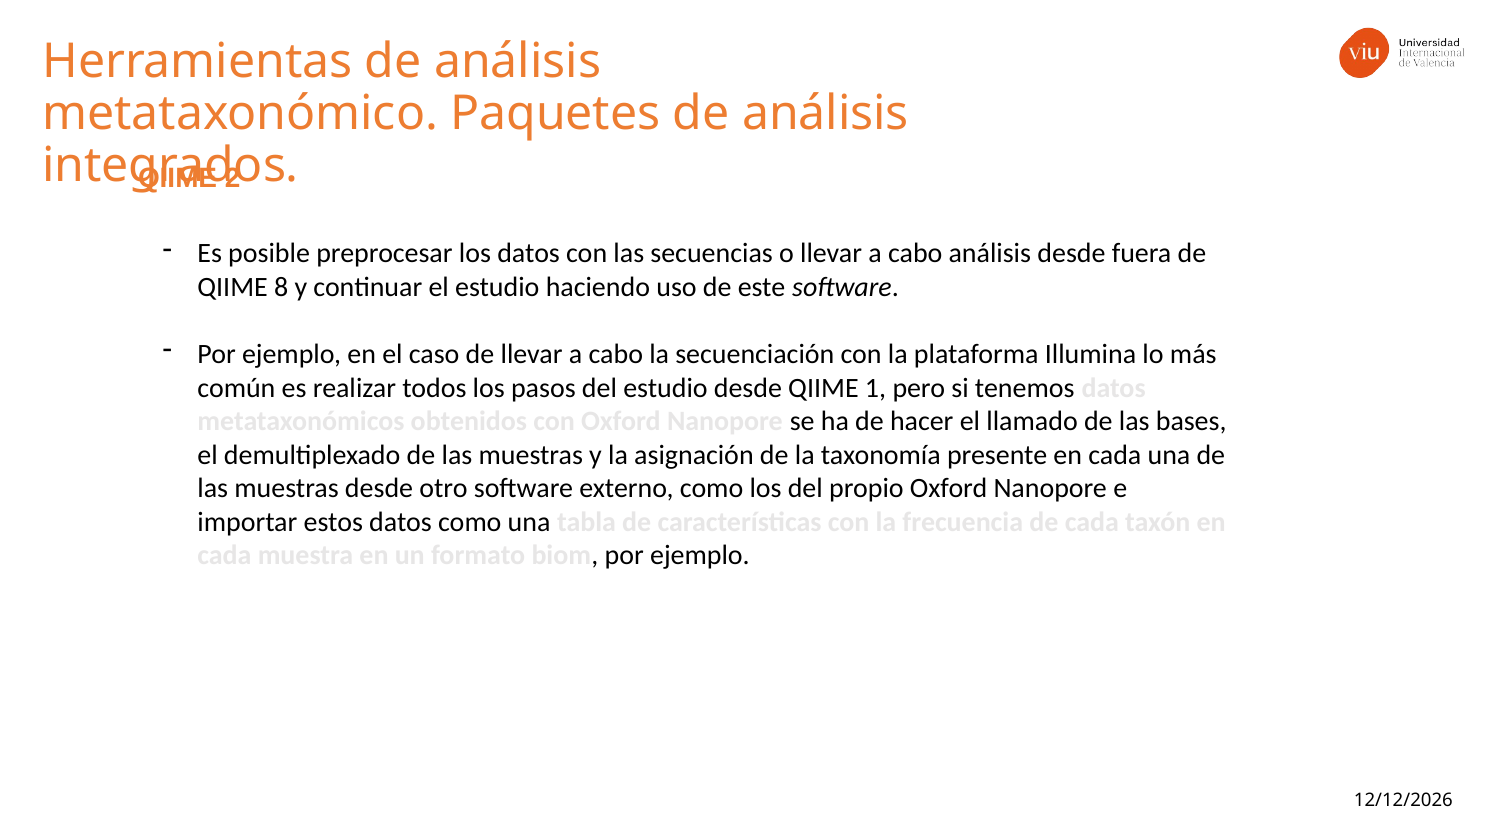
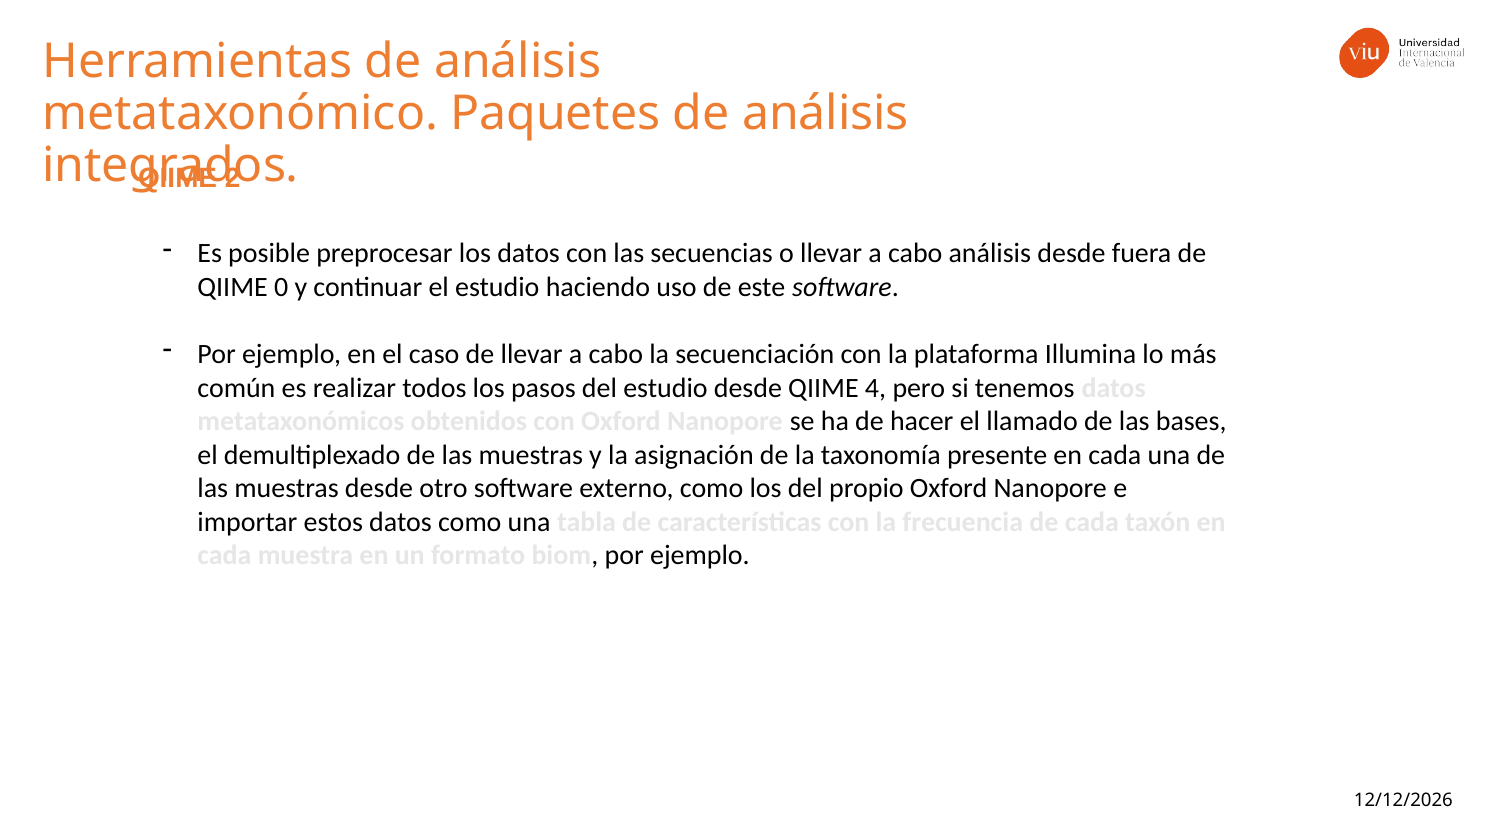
8: 8 -> 0
1: 1 -> 4
